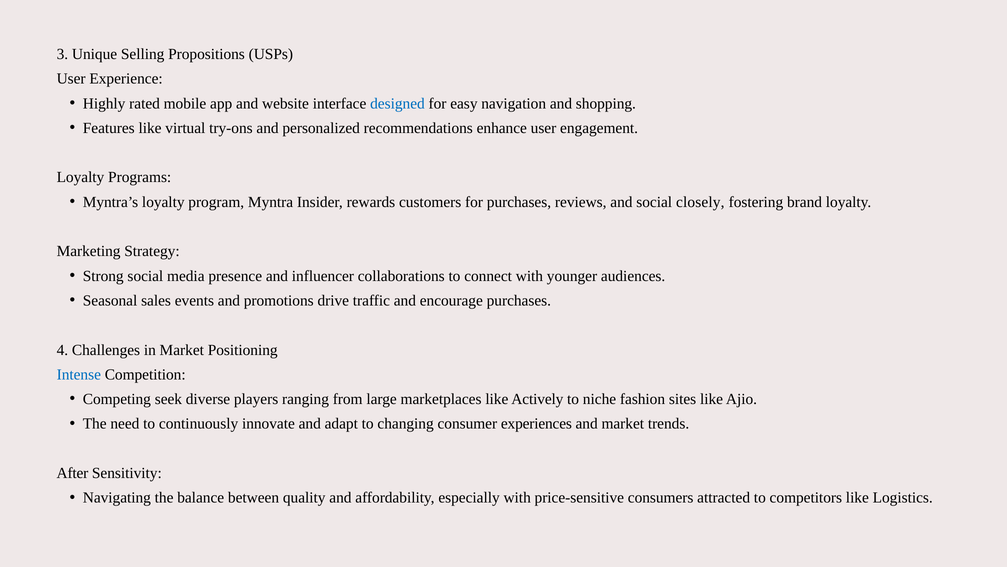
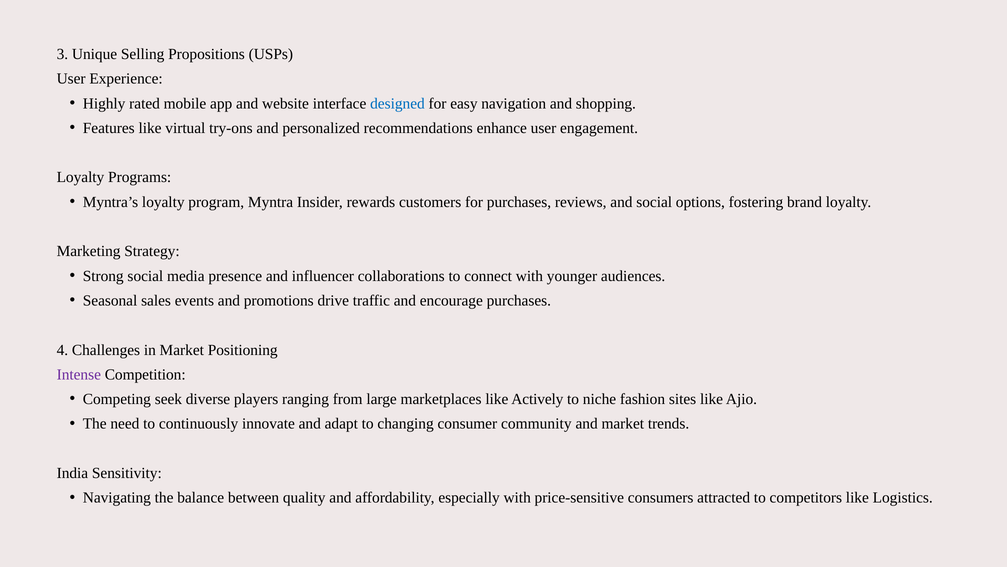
closely: closely -> options
Intense colour: blue -> purple
experiences: experiences -> community
After: After -> India
